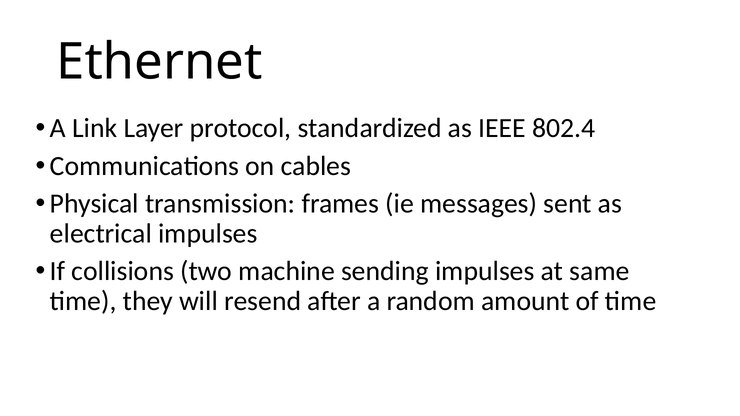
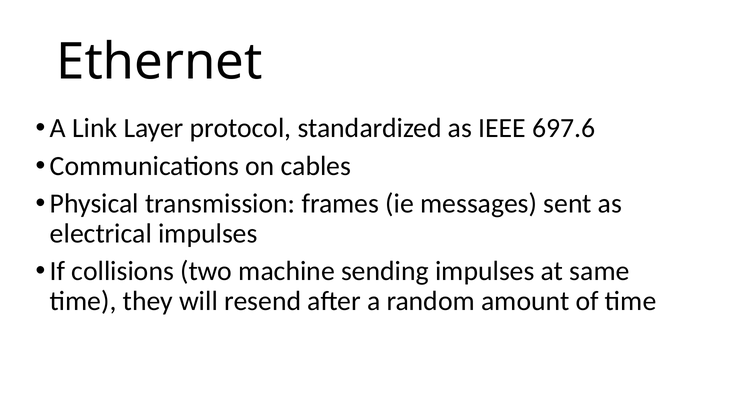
802.4: 802.4 -> 697.6
